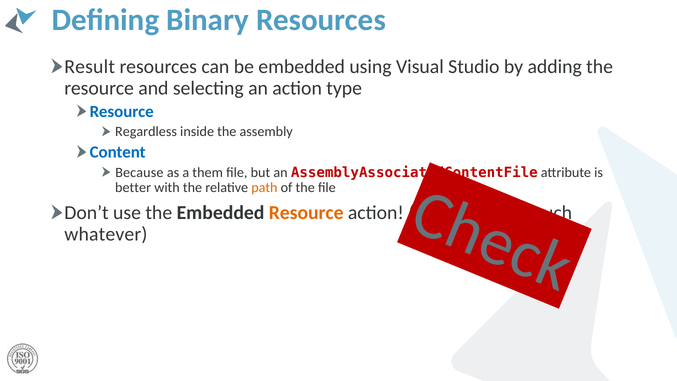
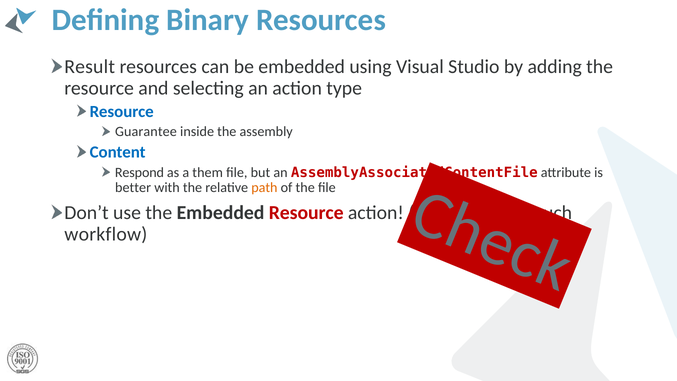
Regardless: Regardless -> Guarantee
Because: Because -> Respond
Resource at (306, 213) colour: orange -> red
whatever: whatever -> workflow
